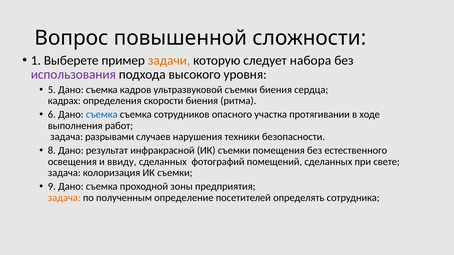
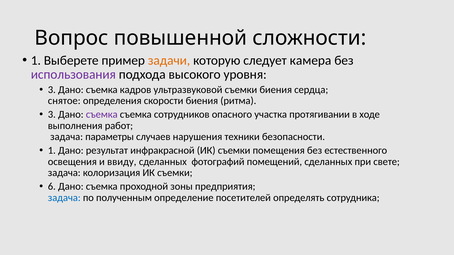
набора: набора -> камера
5 at (52, 90): 5 -> 3
кадрах: кадрах -> снятое
6 at (52, 115): 6 -> 3
съемка at (102, 115) colour: blue -> purple
разрывами: разрывами -> параметры
8 at (52, 151): 8 -> 1
9: 9 -> 6
задача at (64, 198) colour: orange -> blue
